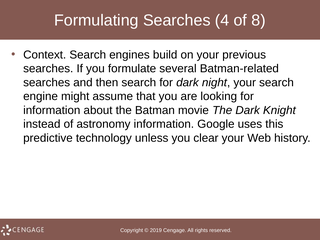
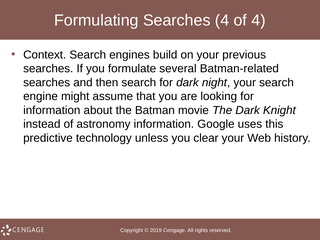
of 8: 8 -> 4
